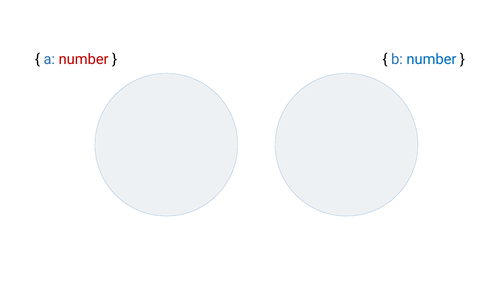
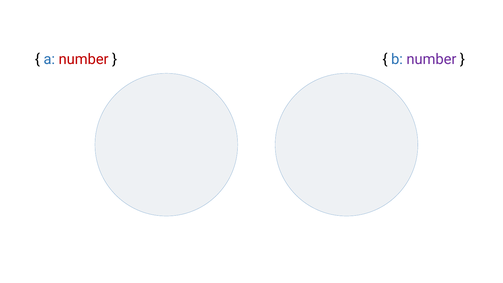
number at (431, 59) colour: blue -> purple
